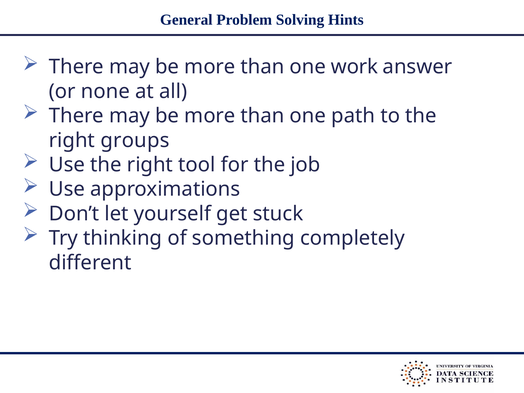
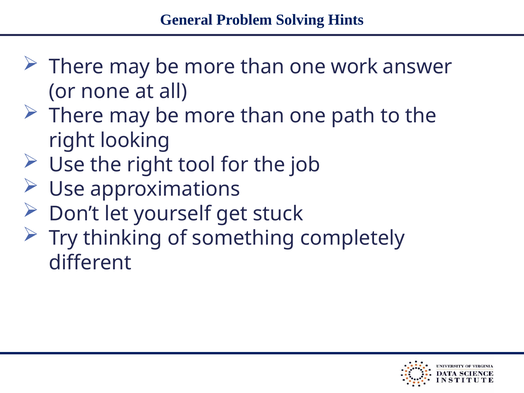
groups: groups -> looking
